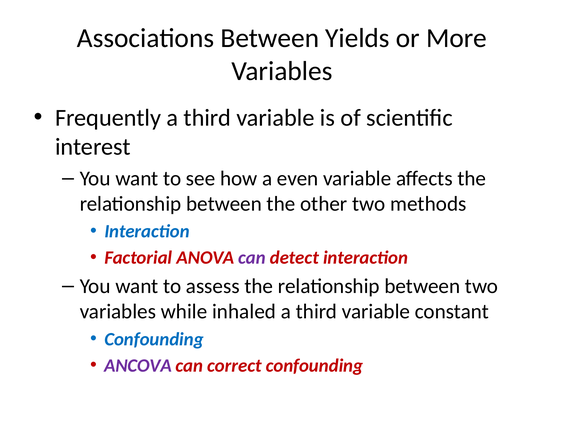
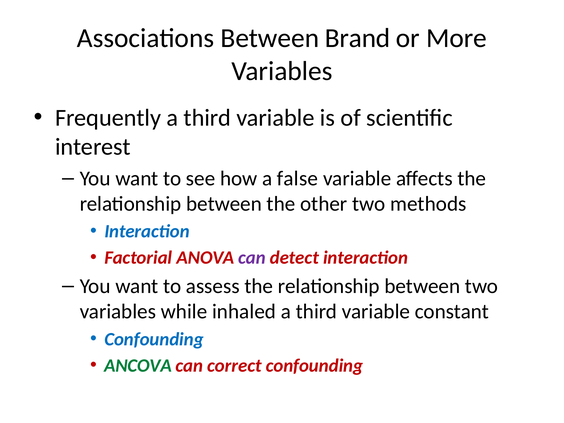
Yields: Yields -> Brand
even: even -> false
ANCOVA colour: purple -> green
